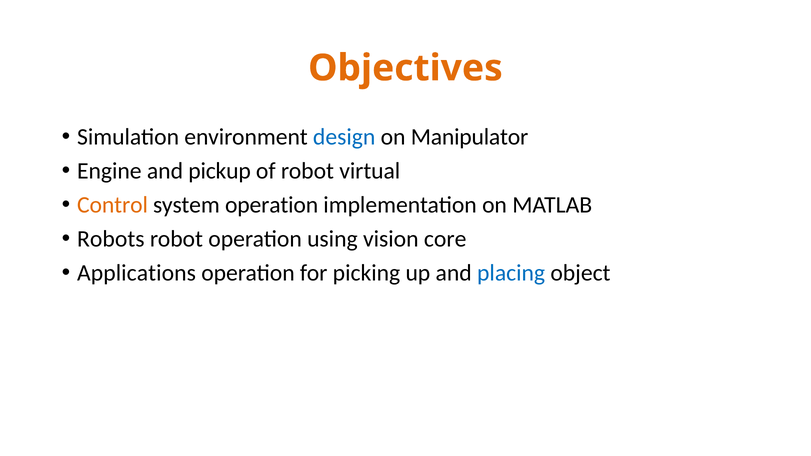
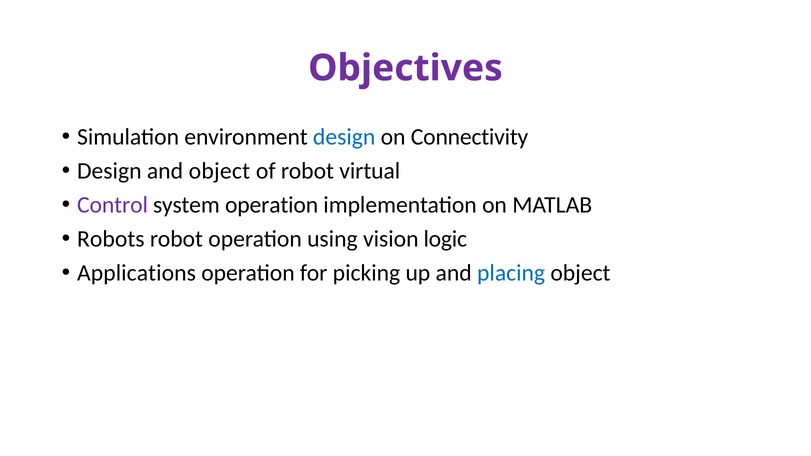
Objectives colour: orange -> purple
Manipulator: Manipulator -> Connectivity
Engine at (109, 171): Engine -> Design
and pickup: pickup -> object
Control colour: orange -> purple
core: core -> logic
